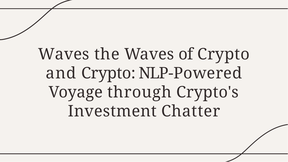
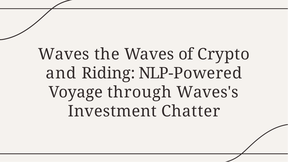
and Crypto: Crypto -> Riding
Crypto's: Crypto's -> Waves's
